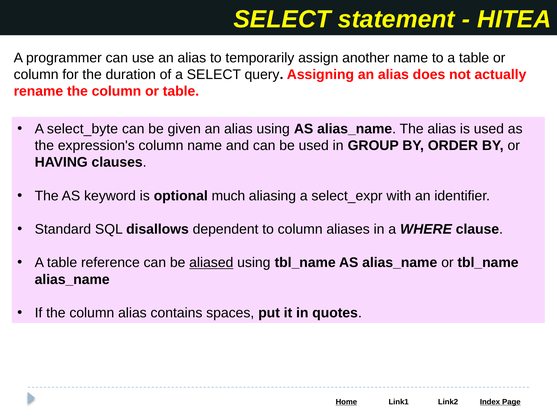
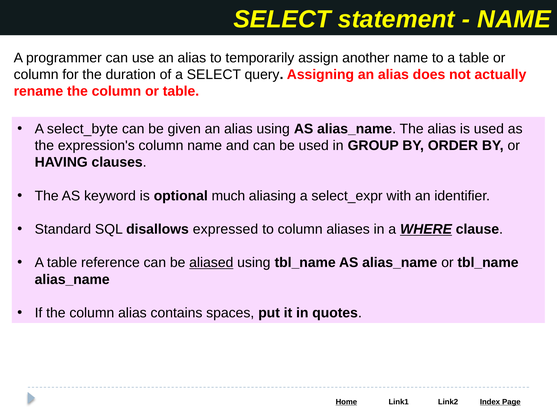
HITEA at (514, 19): HITEA -> NAME
dependent: dependent -> expressed
WHERE underline: none -> present
